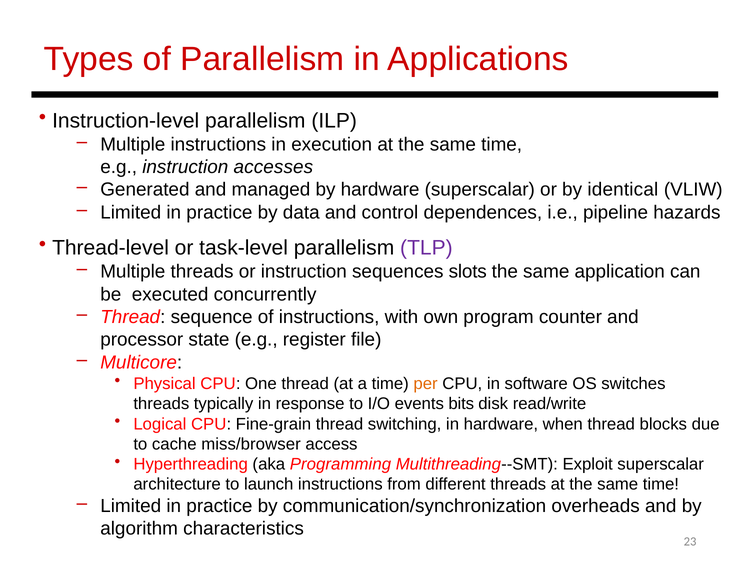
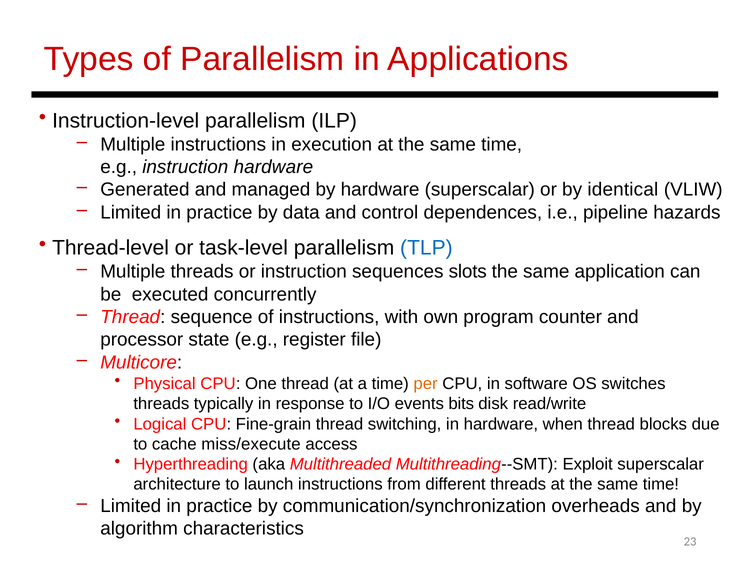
instruction accesses: accesses -> hardware
TLP colour: purple -> blue
miss/browser: miss/browser -> miss/execute
Programming: Programming -> Multithreaded
